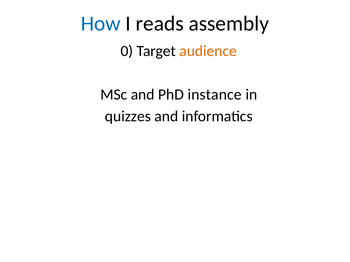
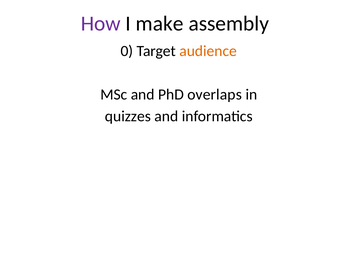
How colour: blue -> purple
reads: reads -> make
instance: instance -> overlaps
